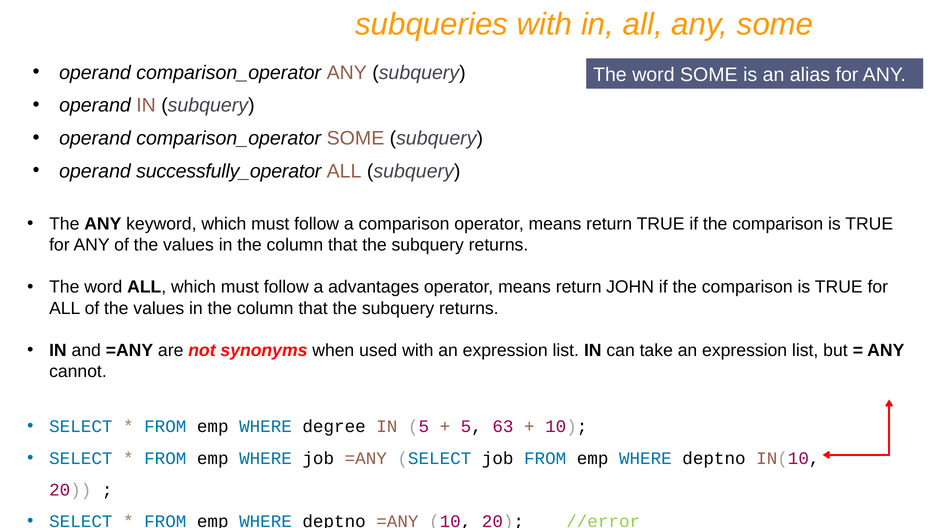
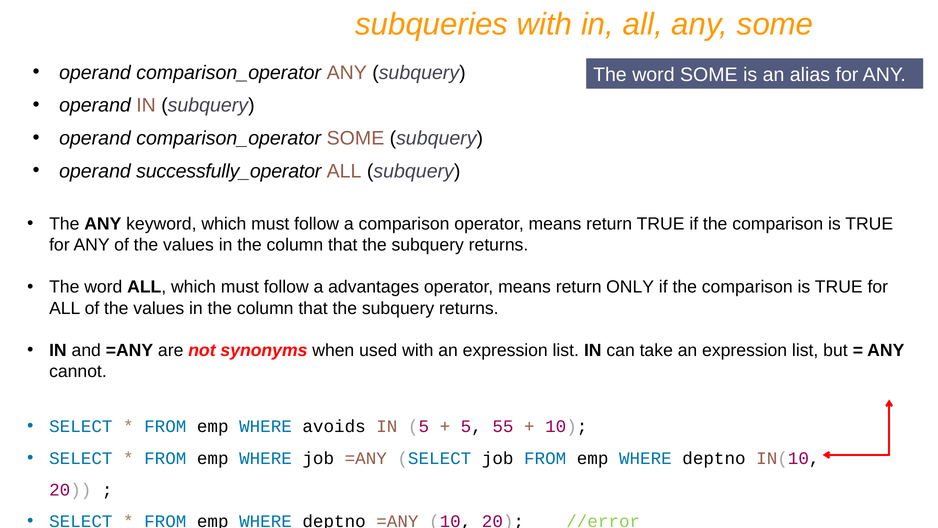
JOHN: JOHN -> ONLY
degree: degree -> avoids
63: 63 -> 55
